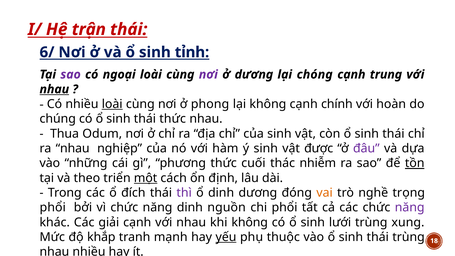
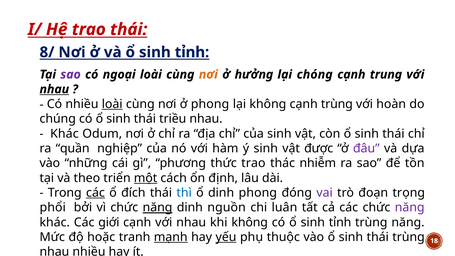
Hệ trận: trận -> trao
6/: 6/ -> 8/
nơi at (208, 74) colour: purple -> orange
ở dương: dương -> hưởng
cạnh chính: chính -> trùng
thái thức: thức -> triều
Thua at (65, 134): Thua -> Khác
ra nhau: nhau -> quần
thức cuối: cuối -> trao
tồn underline: present -> none
các at (95, 193) underline: none -> present
thì colour: purple -> blue
dinh dương: dương -> phong
vai colour: orange -> purple
nghề: nghề -> đoạn
năng at (158, 207) underline: none -> present
chi phổi: phổi -> luân
giải: giải -> giới
có ổ sinh lưới: lưới -> tỉnh
trùng xung: xung -> năng
khắp: khắp -> hoặc
mạnh underline: none -> present
